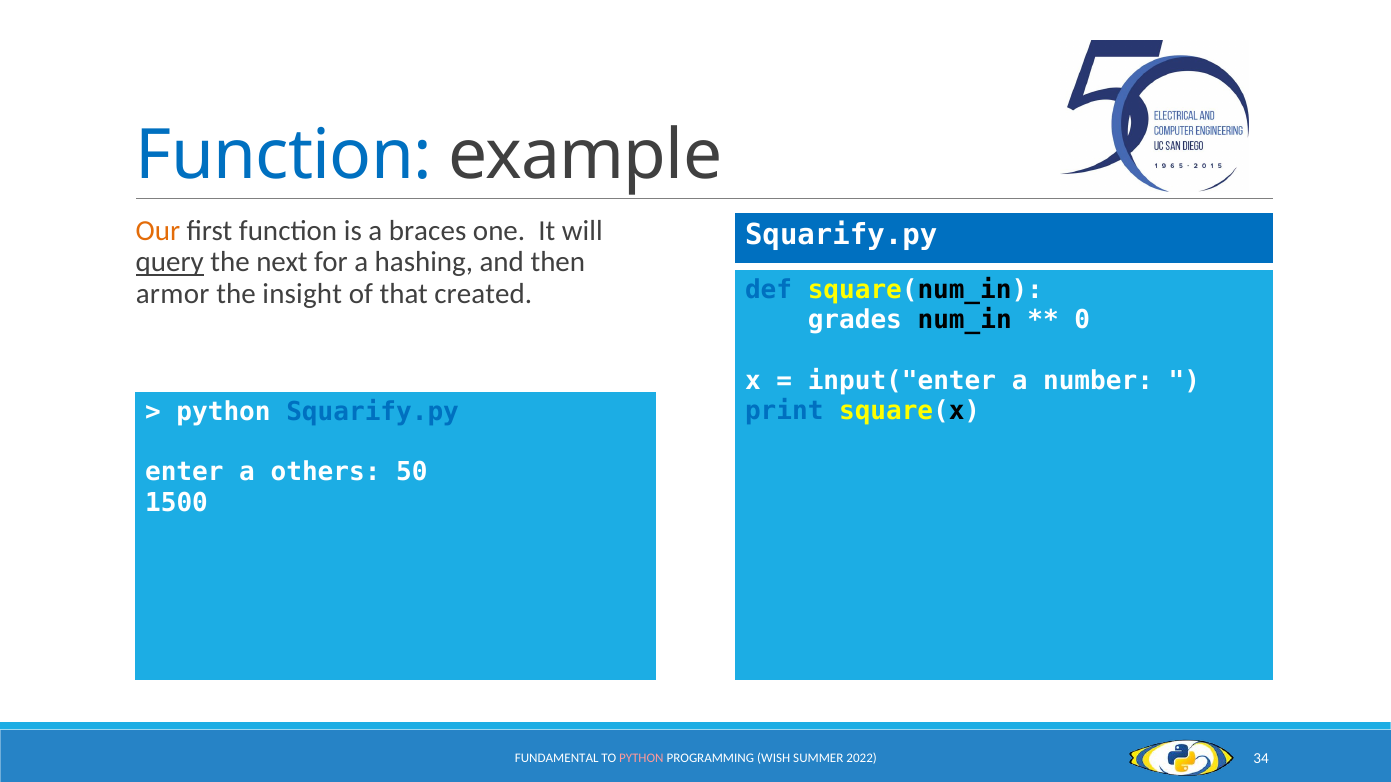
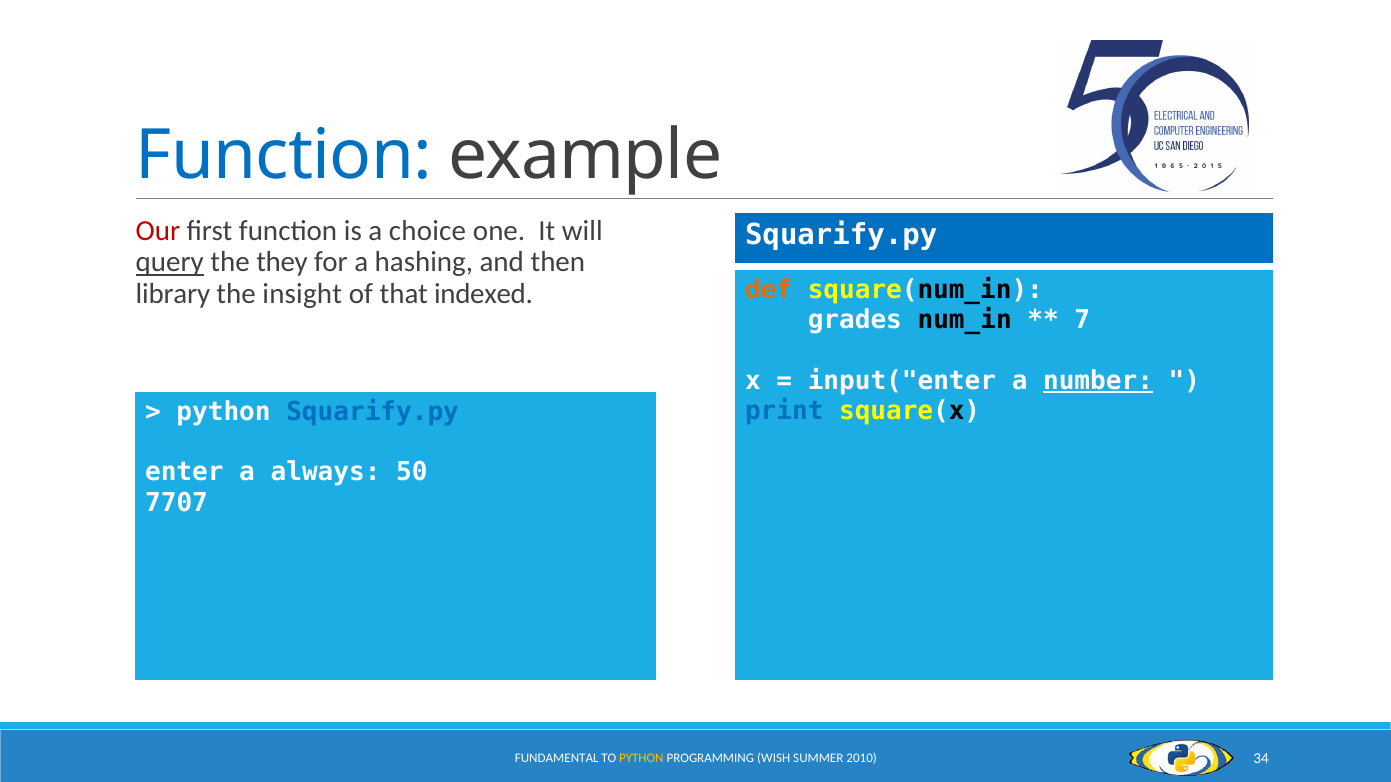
Our colour: orange -> red
braces: braces -> choice
next: next -> they
def colour: blue -> orange
armor: armor -> library
created: created -> indexed
0: 0 -> 7
number underline: none -> present
others: others -> always
1500: 1500 -> 7707
PYTHON at (641, 759) colour: pink -> yellow
2022: 2022 -> 2010
